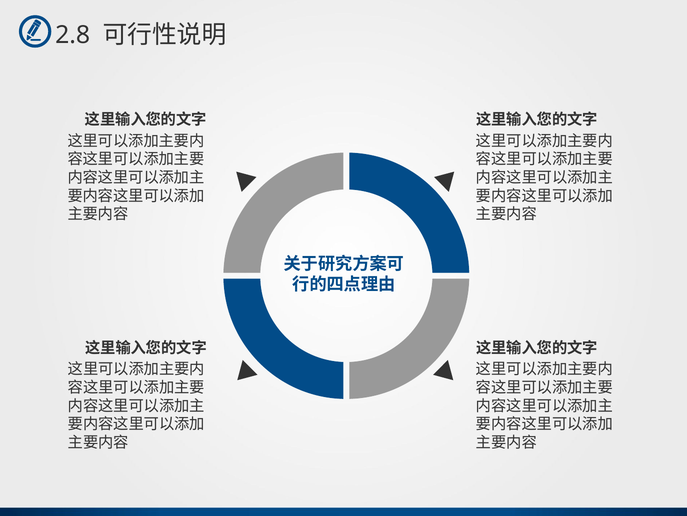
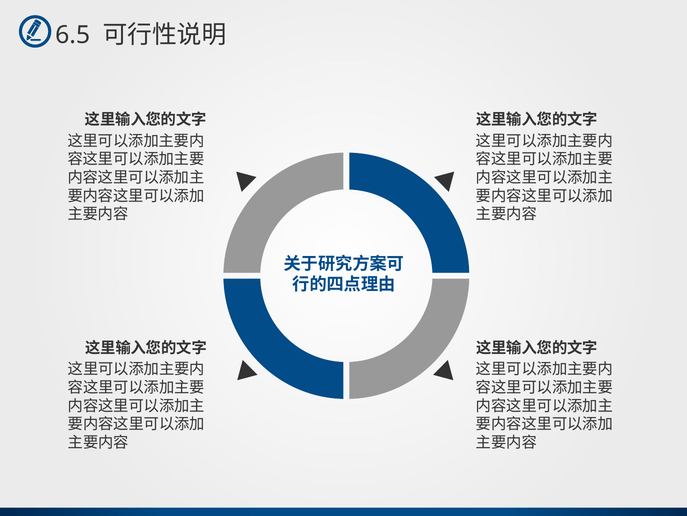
2.8: 2.8 -> 6.5
